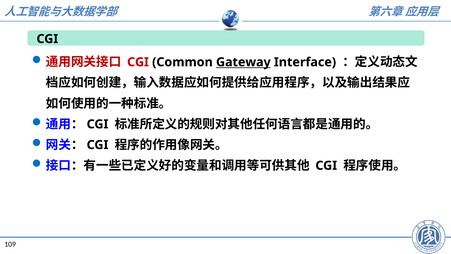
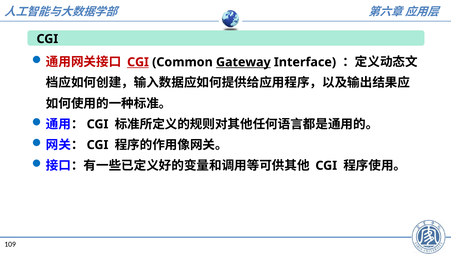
CGI at (138, 62) underline: none -> present
